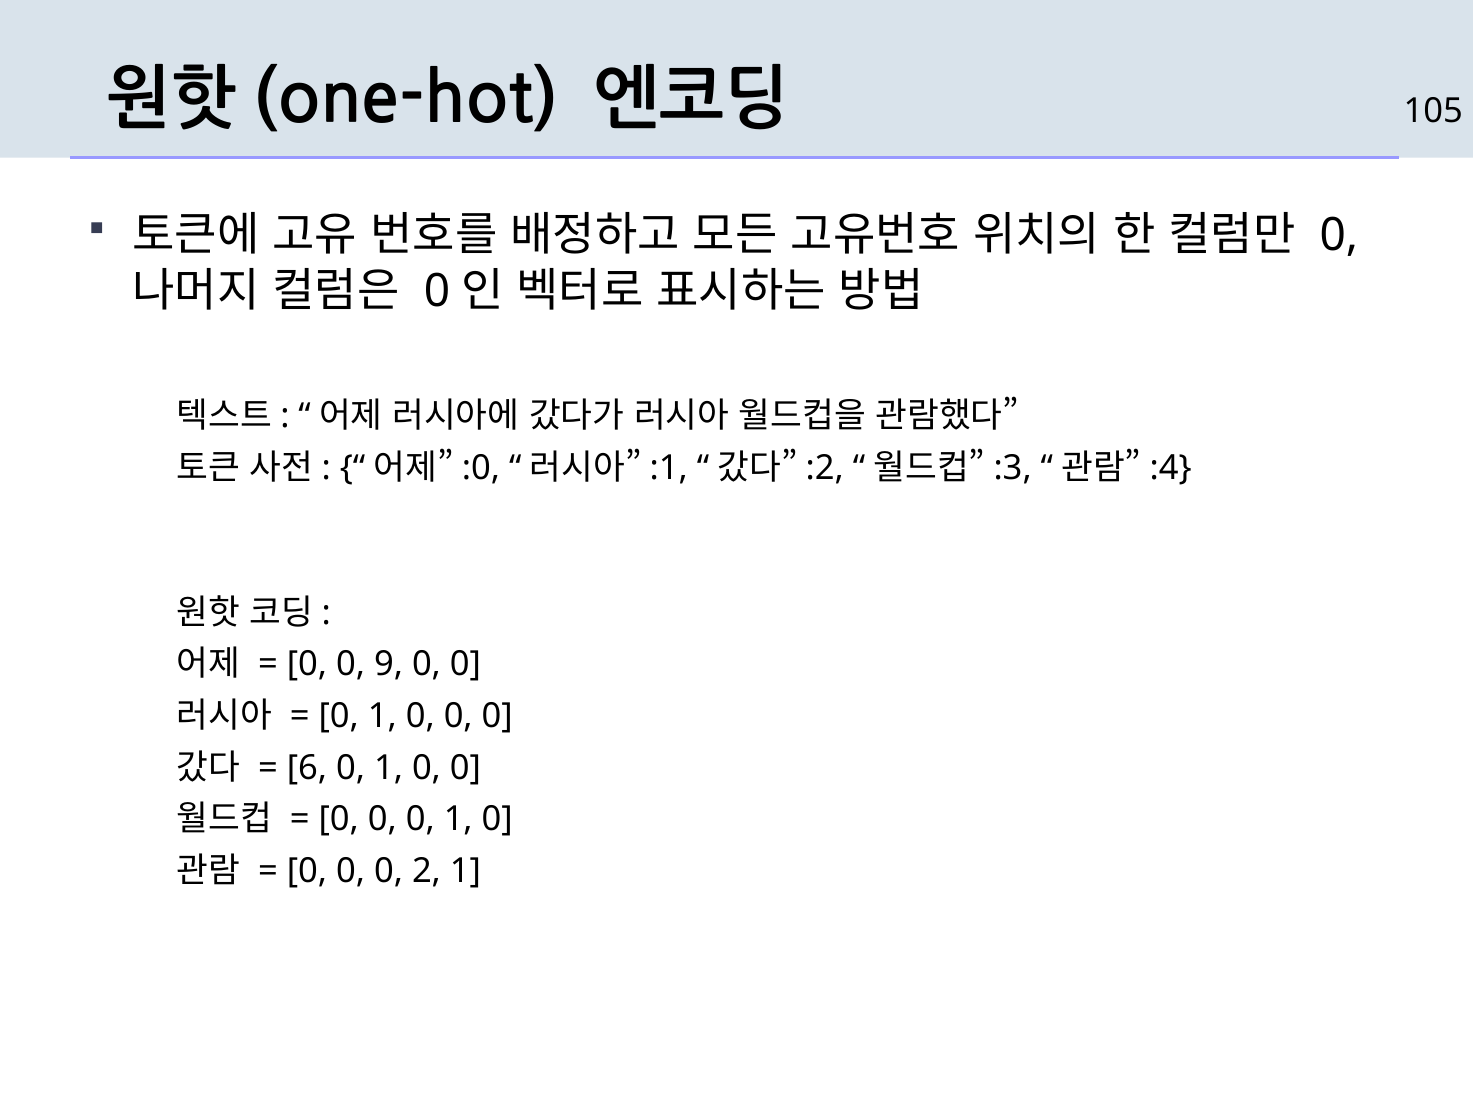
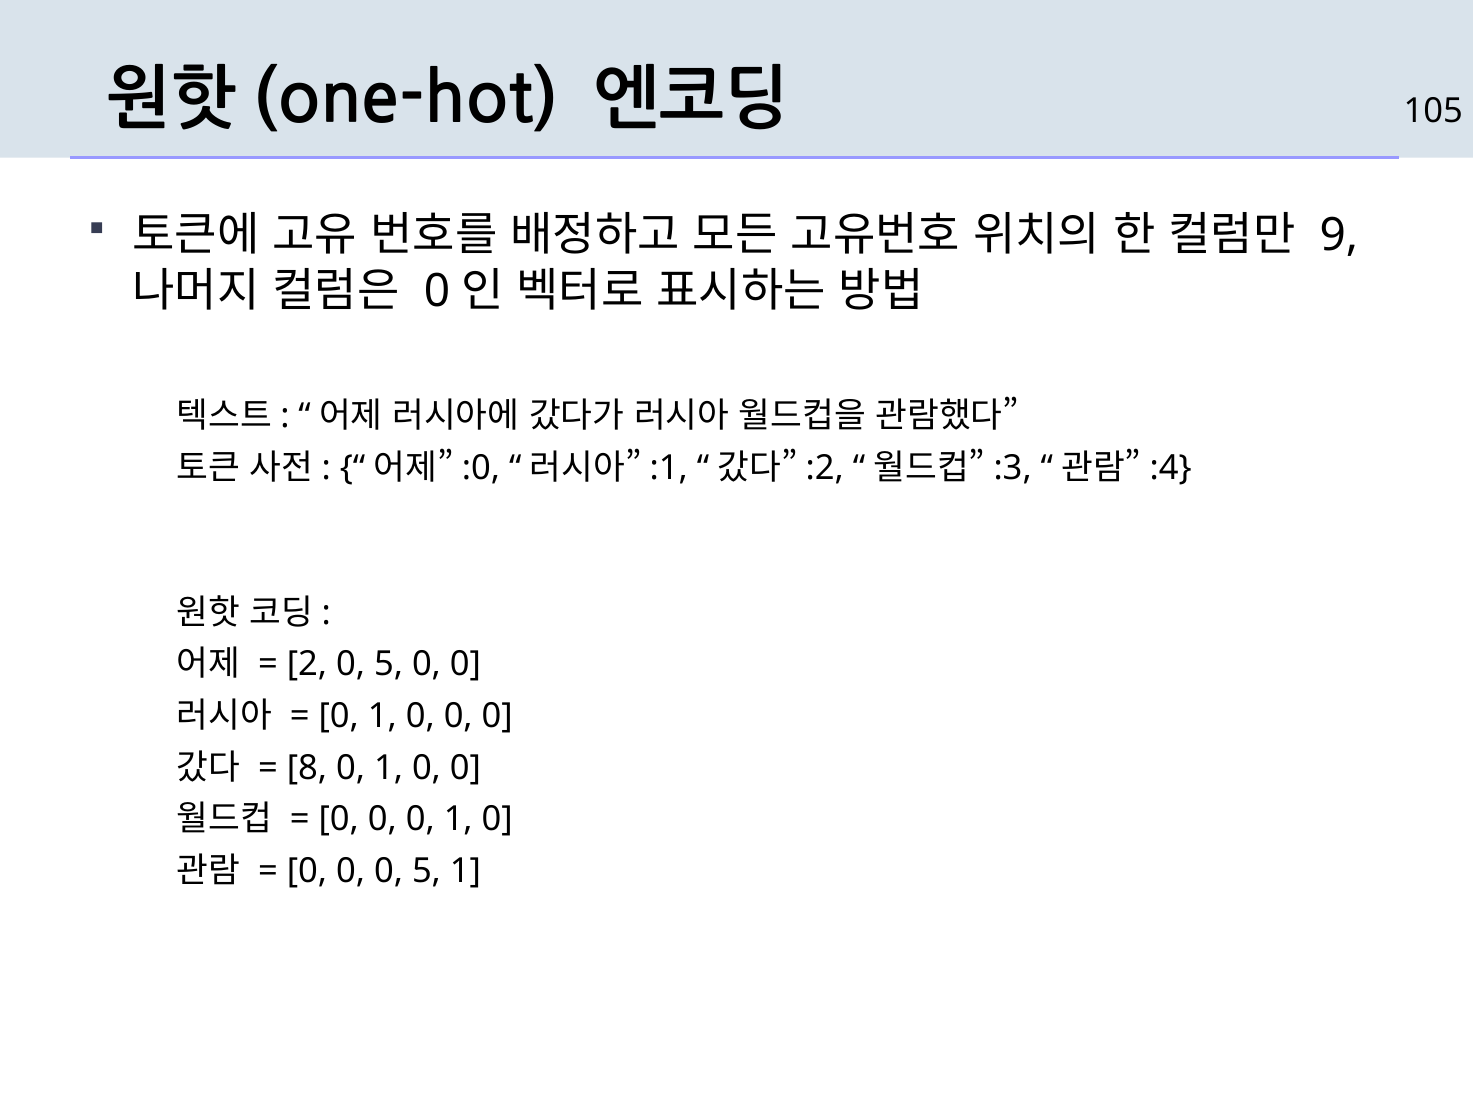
0 at (1339, 236): 0 -> 9
0 at (307, 664): 0 -> 2
9 at (389, 664): 9 -> 5
6: 6 -> 8
0 0 2: 2 -> 5
